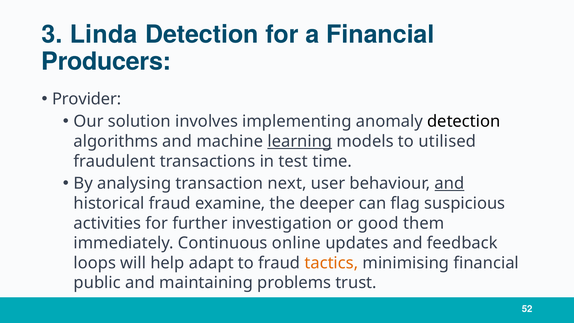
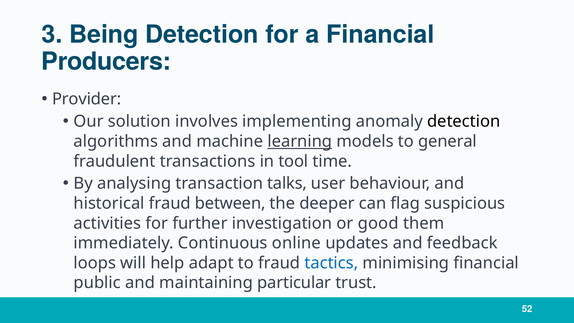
Linda: Linda -> Being
utilised: utilised -> general
test: test -> tool
next: next -> talks
and at (449, 183) underline: present -> none
examine: examine -> between
tactics colour: orange -> blue
problems: problems -> particular
